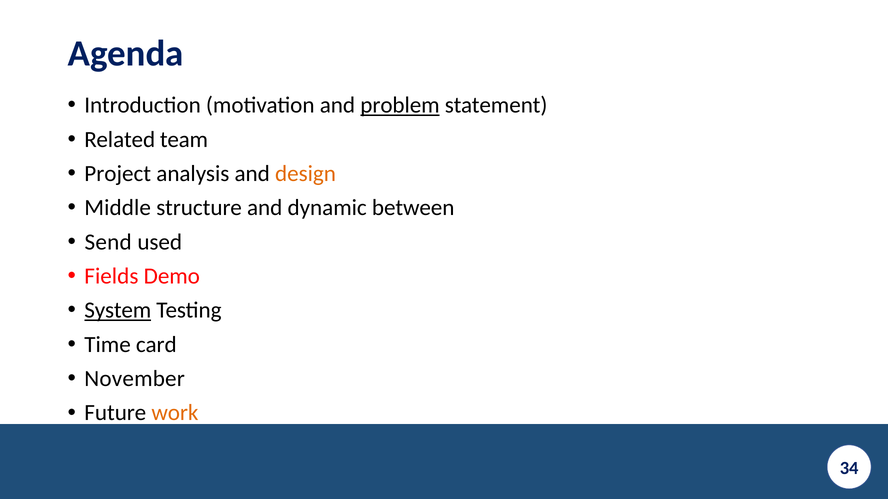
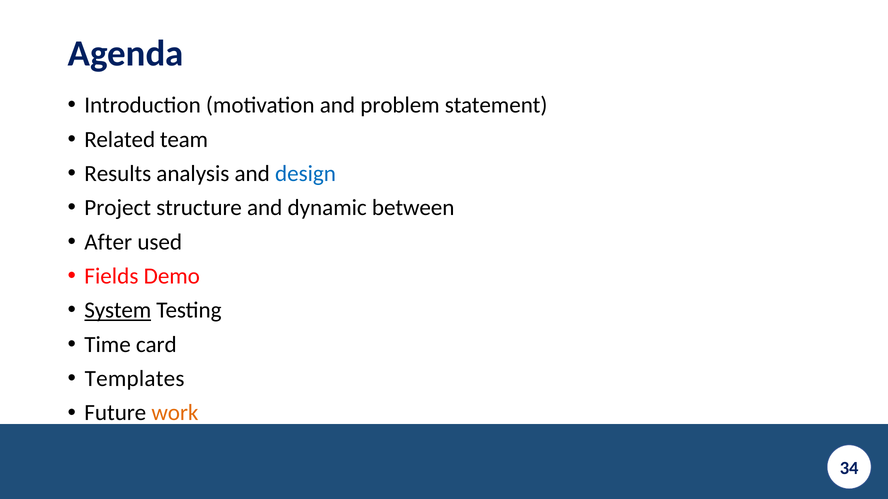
problem underline: present -> none
Project: Project -> Results
design colour: orange -> blue
Middle: Middle -> Project
Send: Send -> After
November: November -> Templates
